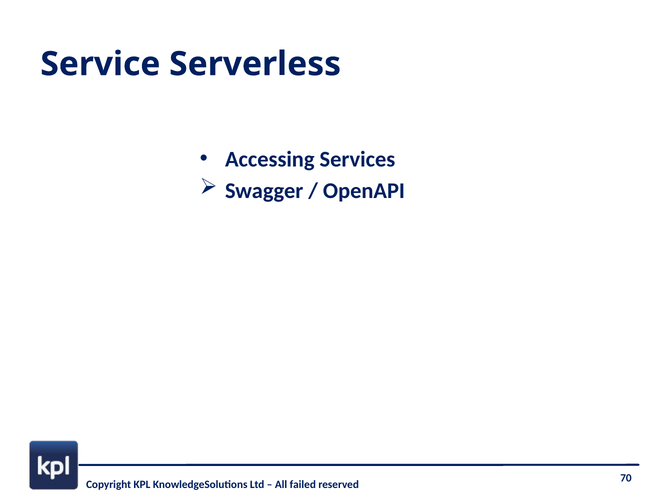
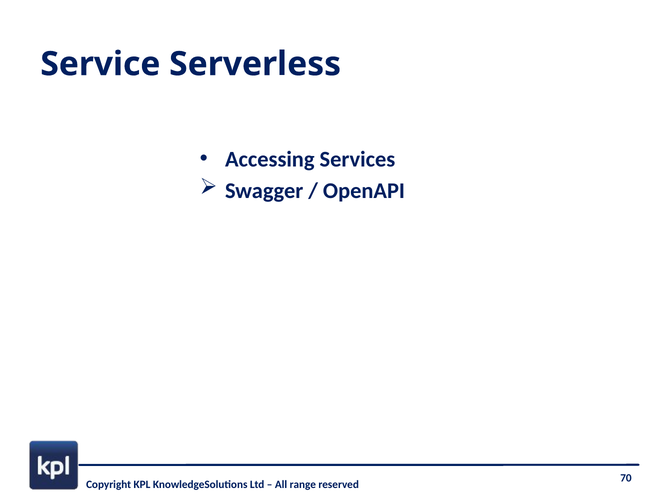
failed: failed -> range
